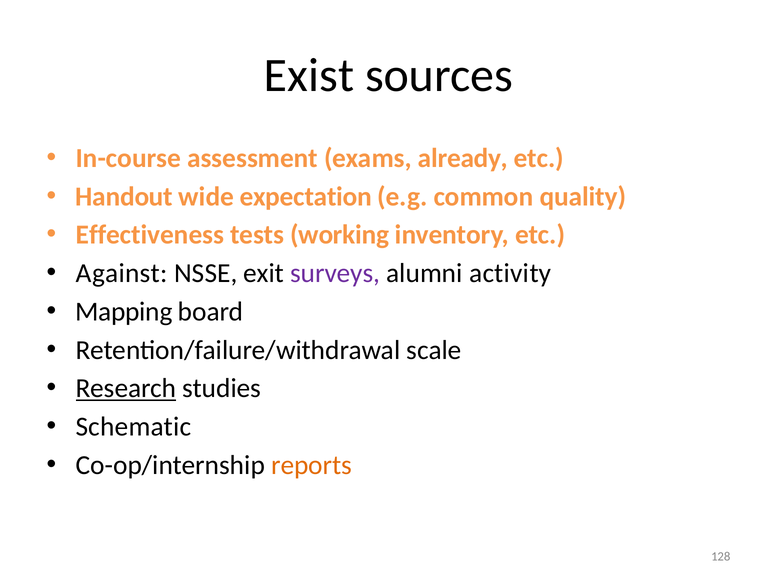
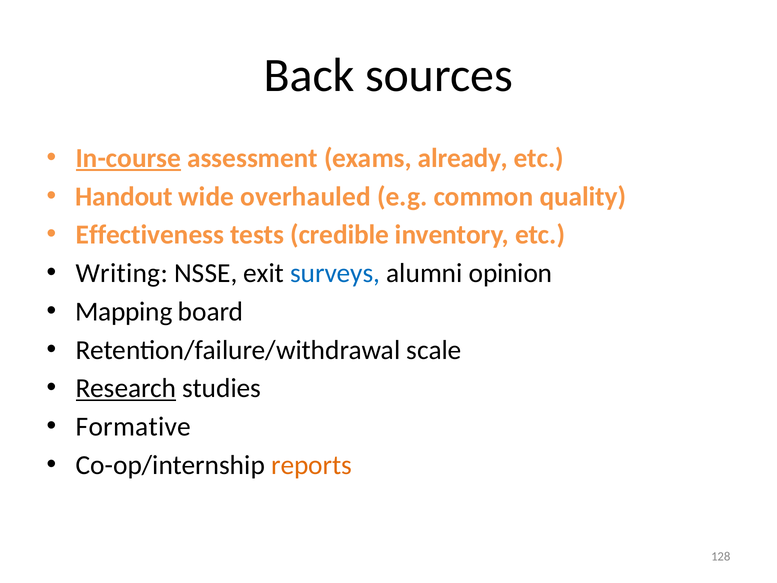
Exist: Exist -> Back
In-course underline: none -> present
expectation: expectation -> overhauled
working: working -> credible
Against: Against -> Writing
surveys colour: purple -> blue
activity: activity -> opinion
Schematic: Schematic -> Formative
